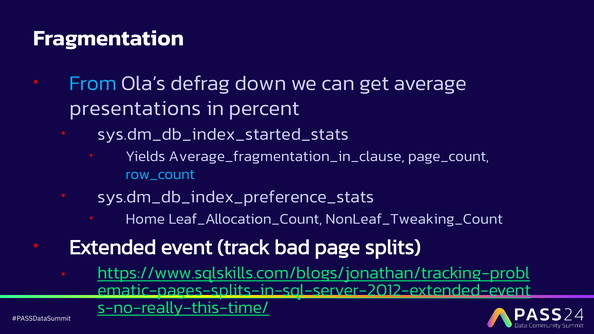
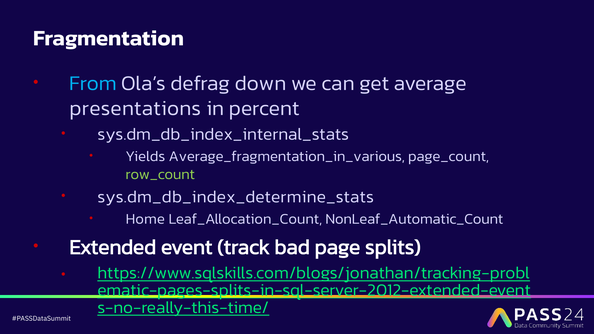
sys.dm_db_index_started_stats: sys.dm_db_index_started_stats -> sys.dm_db_index_internal_stats
Average_fragmentation_in_clause: Average_fragmentation_in_clause -> Average_fragmentation_in_various
row_count colour: light blue -> light green
sys.dm_db_index_preference_stats: sys.dm_db_index_preference_stats -> sys.dm_db_index_determine_stats
NonLeaf_Tweaking_Count: NonLeaf_Tweaking_Count -> NonLeaf_Automatic_Count
